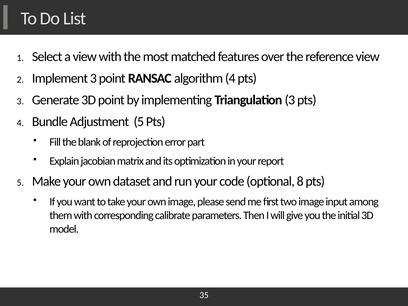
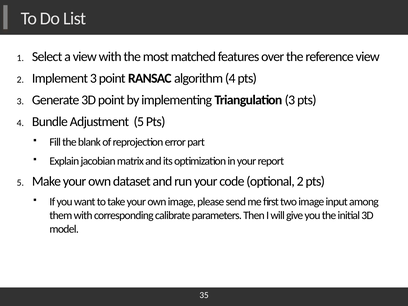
optional 8: 8 -> 2
